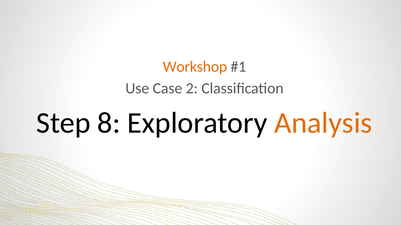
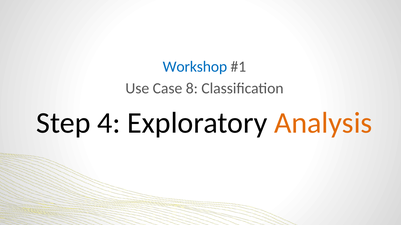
Workshop colour: orange -> blue
2: 2 -> 8
8: 8 -> 4
